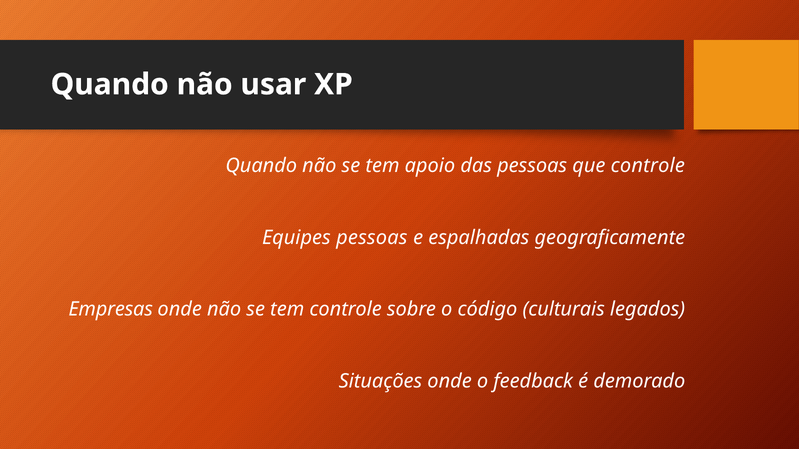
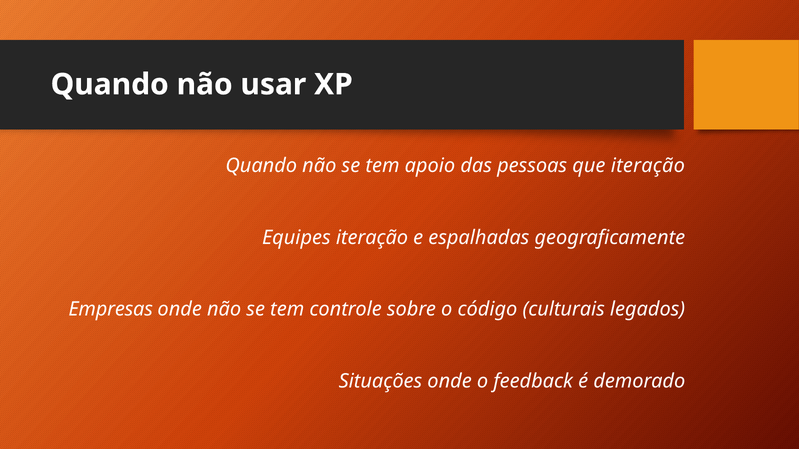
que controle: controle -> iteração
Equipes pessoas: pessoas -> iteração
